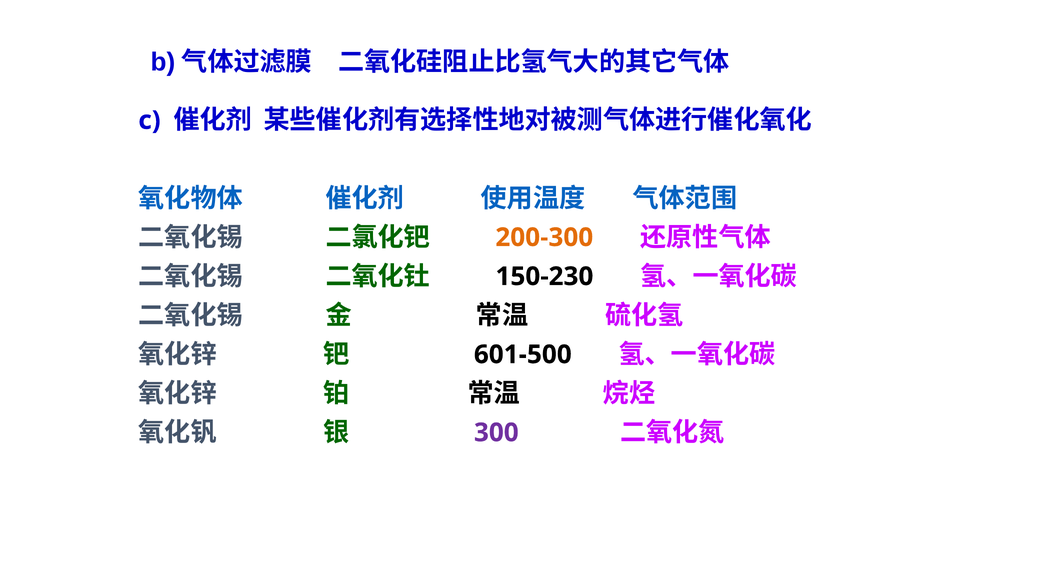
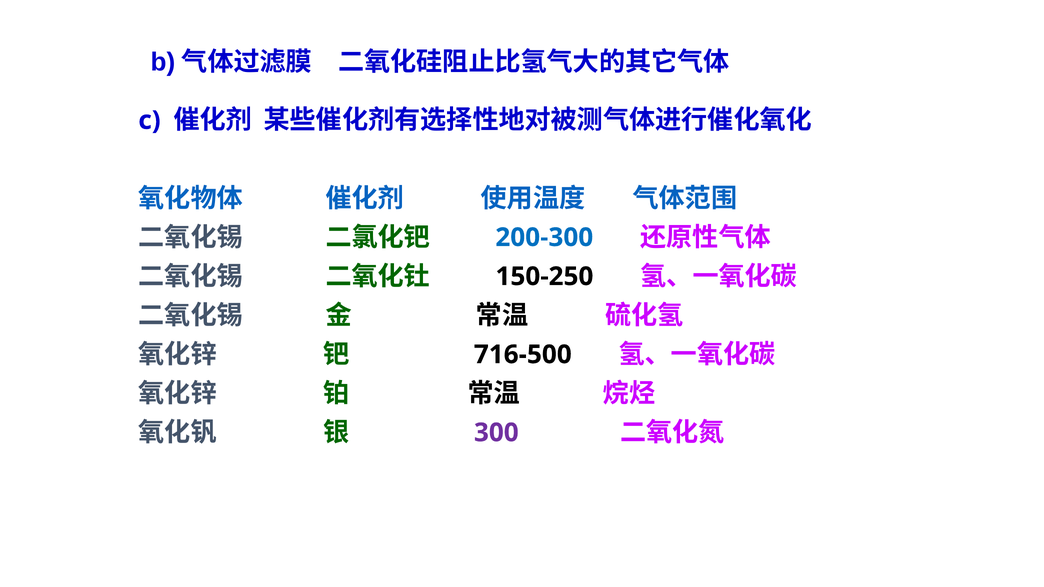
200-300 colour: orange -> blue
150-230: 150-230 -> 150-250
601-500: 601-500 -> 716-500
